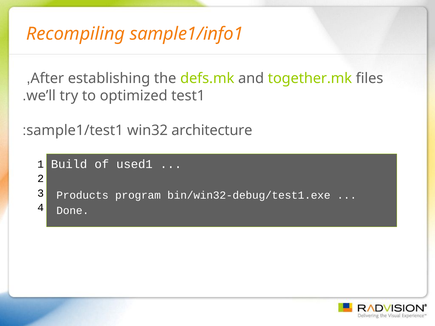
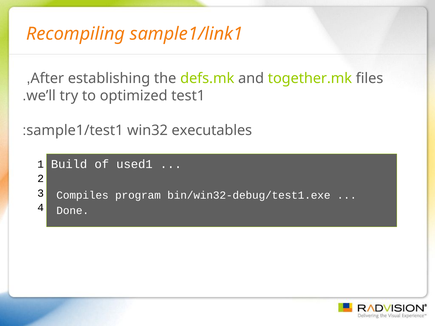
sample1/info1: sample1/info1 -> sample1/link1
architecture: architecture -> executables
Products: Products -> Compiles
